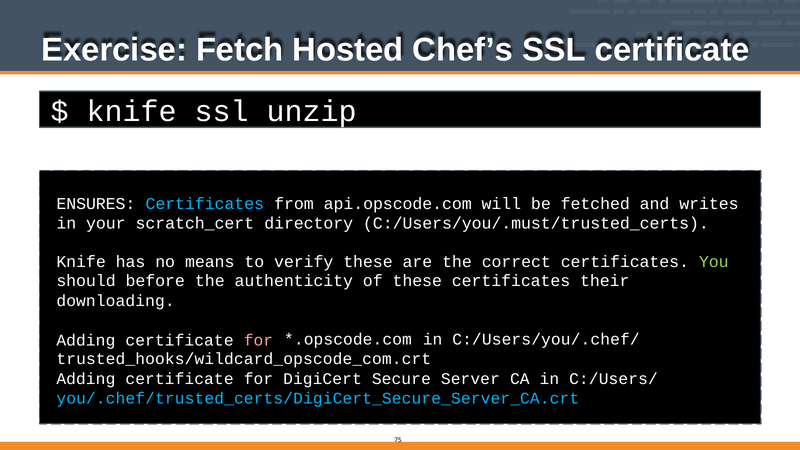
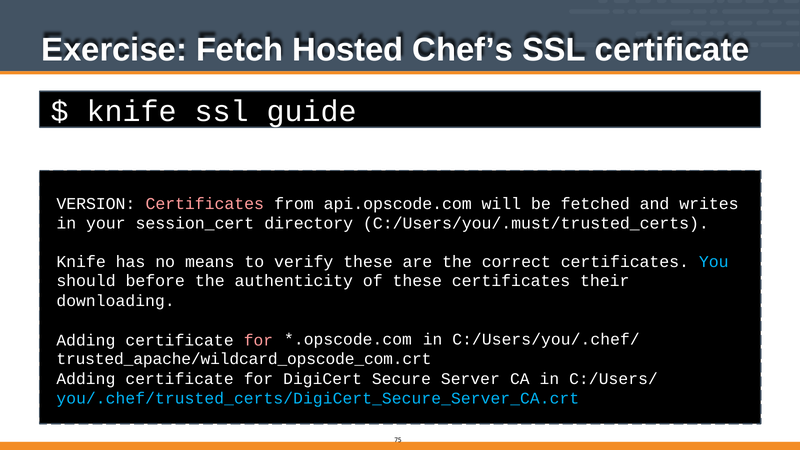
unzip: unzip -> guide
ENSURES: ENSURES -> VERSION
Certificates at (205, 204) colour: light blue -> pink
scratch_cert: scratch_cert -> session_cert
You colour: light green -> light blue
trusted_hooks/wildcard_opscode_com.crt: trusted_hooks/wildcard_opscode_com.crt -> trusted_apache/wildcard_opscode_com.crt
